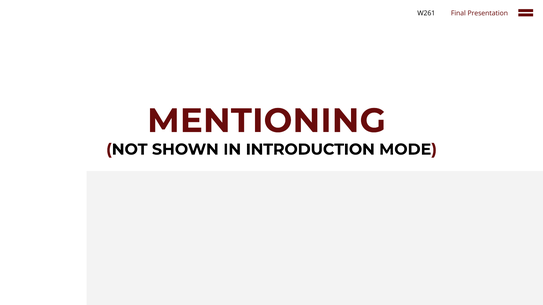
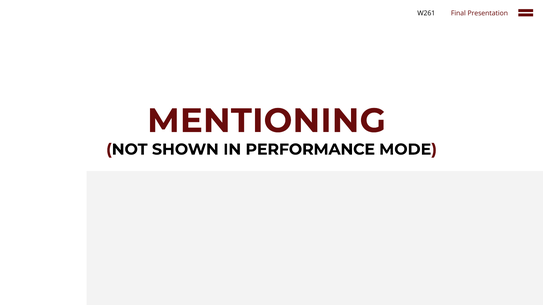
INTRODUCTION: INTRODUCTION -> PERFORMANCE
